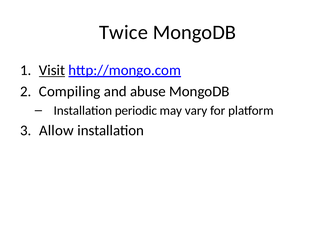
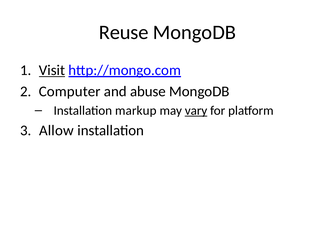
Twice: Twice -> Reuse
Compiling: Compiling -> Computer
periodic: periodic -> markup
vary underline: none -> present
